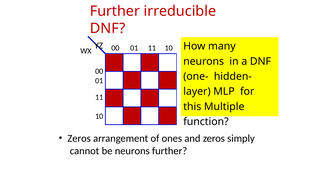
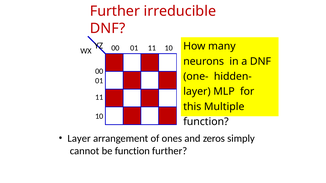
Zeros at (79, 139): Zeros -> Layer
be neurons: neurons -> function
